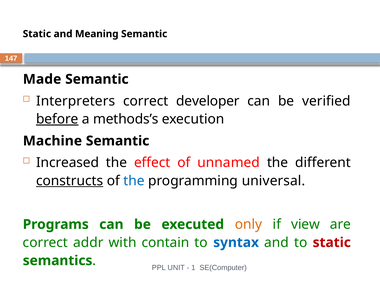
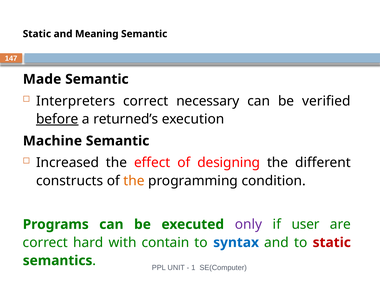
developer: developer -> necessary
methods’s: methods’s -> returned’s
unnamed: unnamed -> designing
constructs underline: present -> none
the at (134, 181) colour: blue -> orange
universal: universal -> condition
only colour: orange -> purple
view: view -> user
addr: addr -> hard
